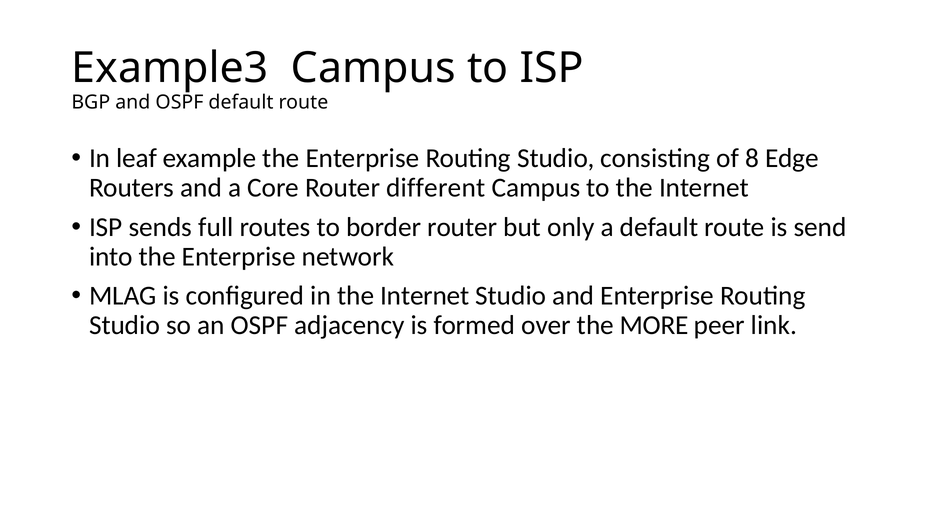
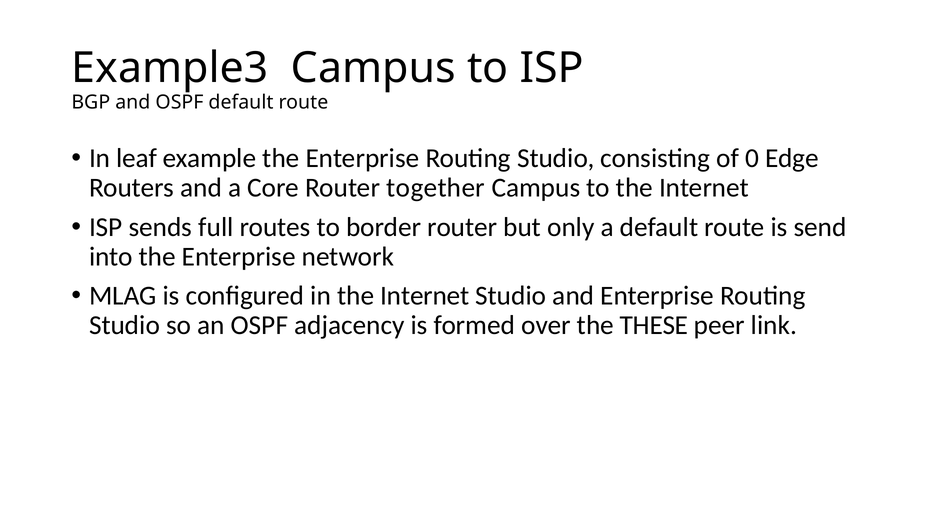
8: 8 -> 0
different: different -> together
MORE: MORE -> THESE
